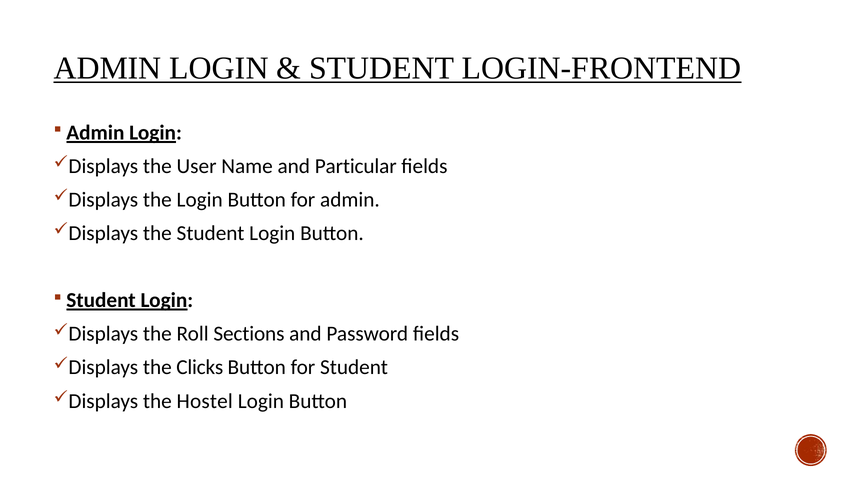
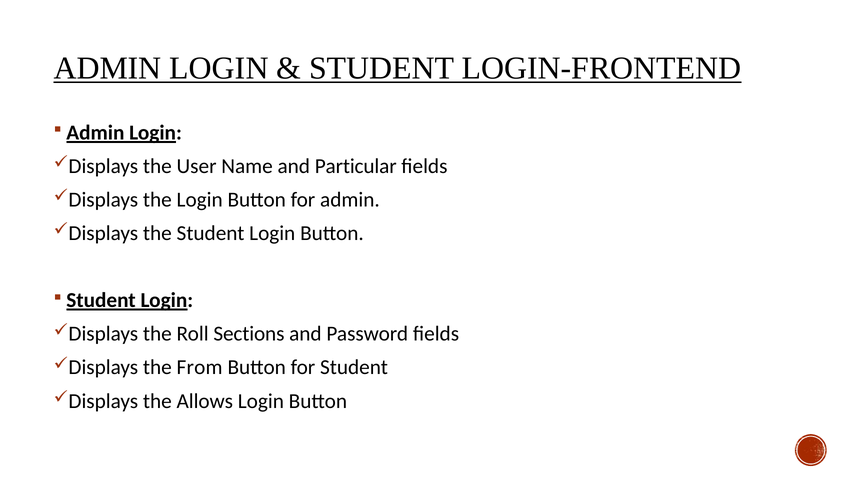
Clicks: Clicks -> From
Hostel: Hostel -> Allows
